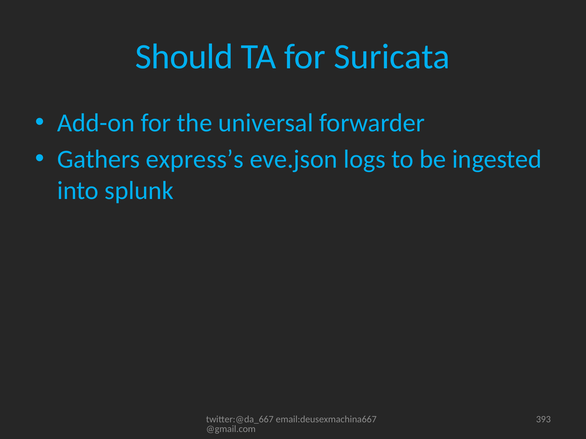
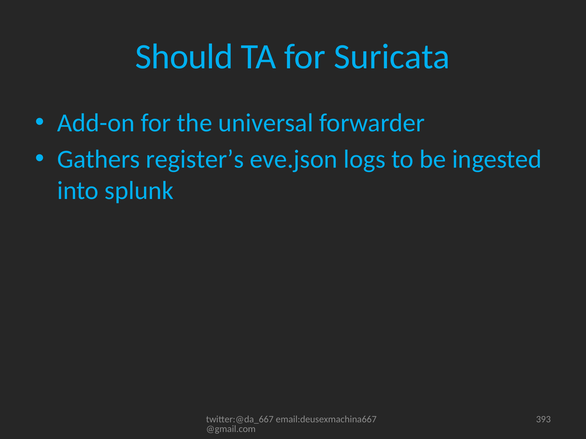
express’s: express’s -> register’s
